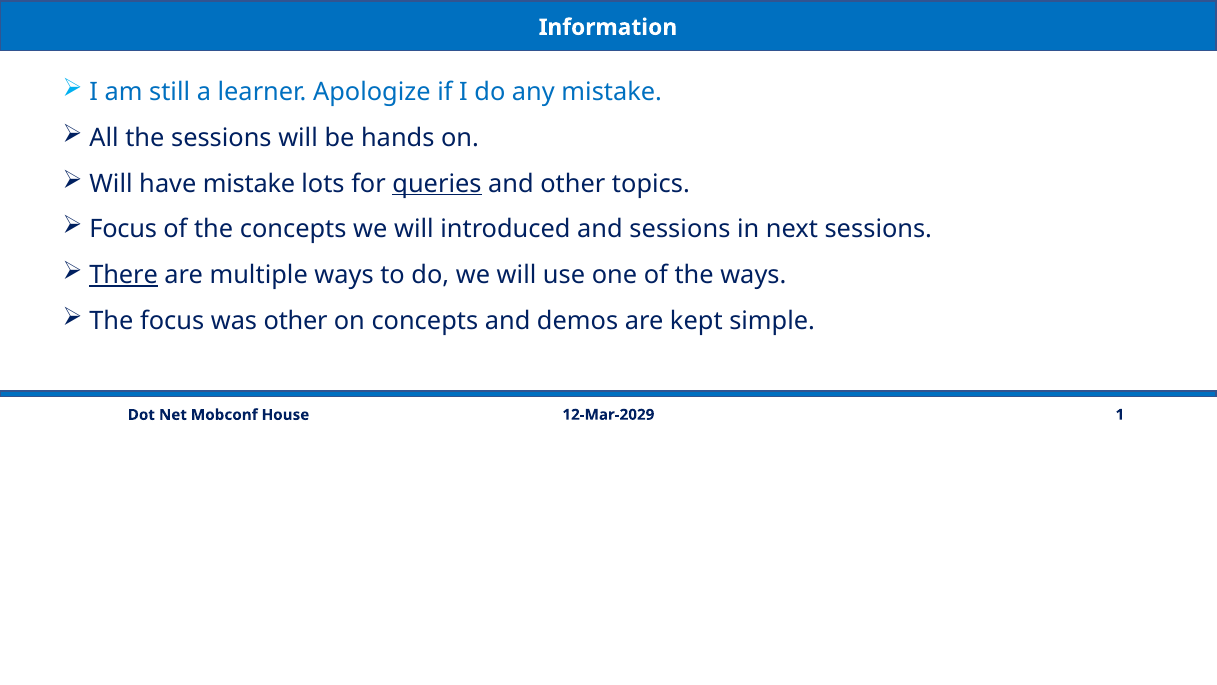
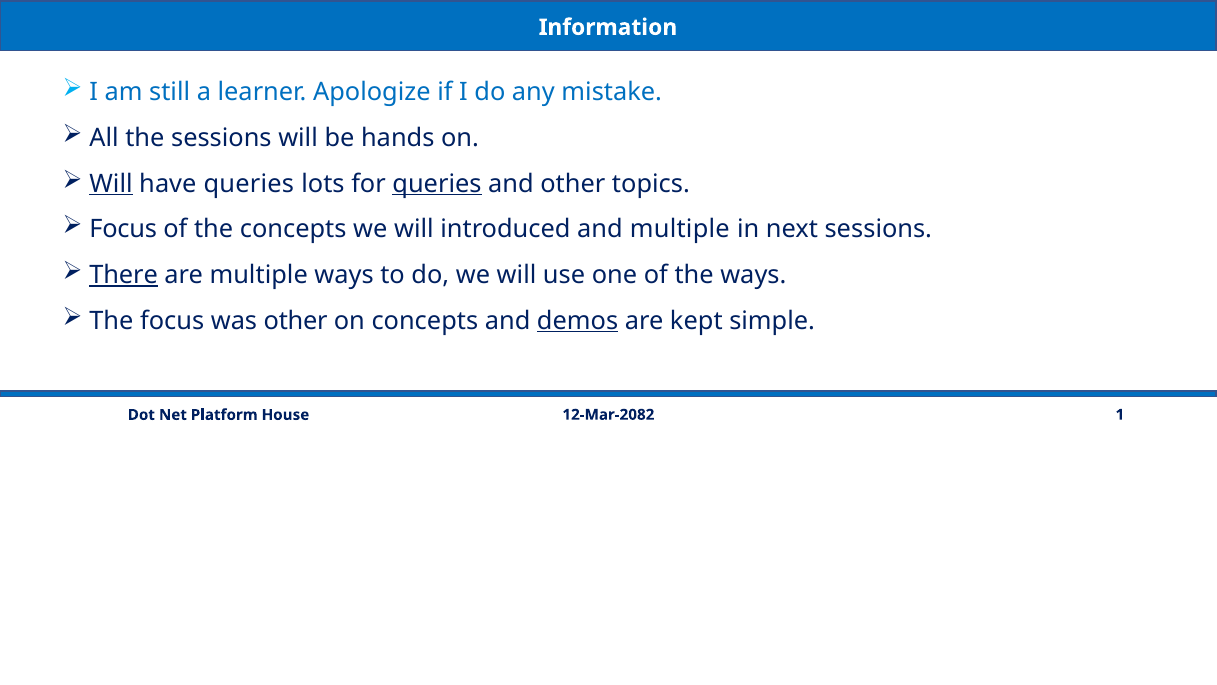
Will at (111, 184) underline: none -> present
have mistake: mistake -> queries
and sessions: sessions -> multiple
demos underline: none -> present
12-Mar-2029: 12-Mar-2029 -> 12-Mar-2082
Mobconf: Mobconf -> Platform
